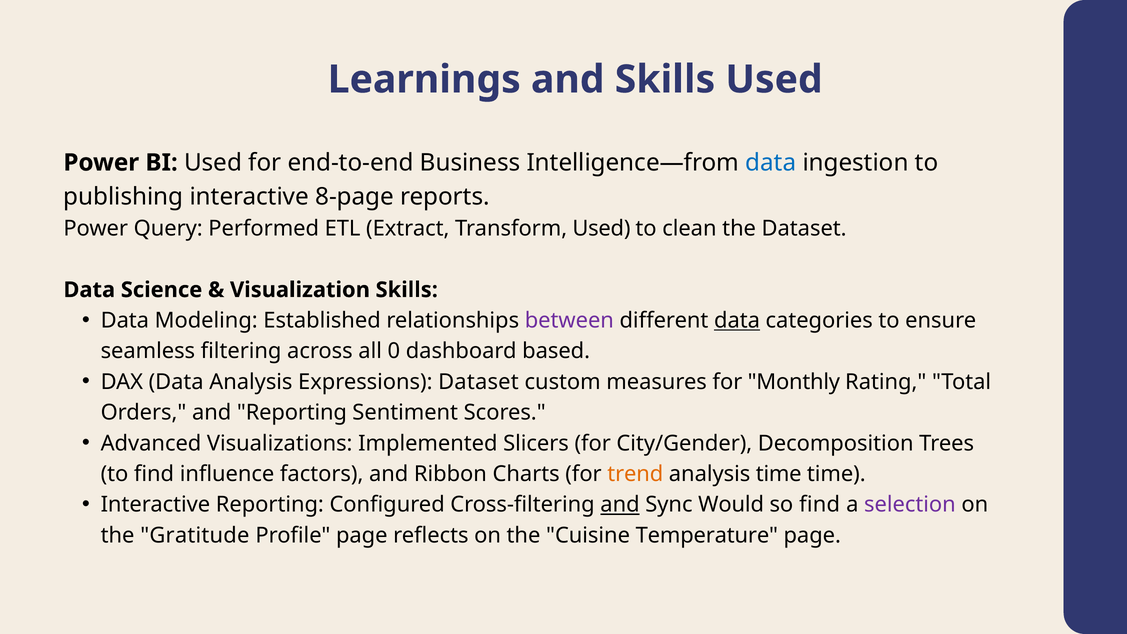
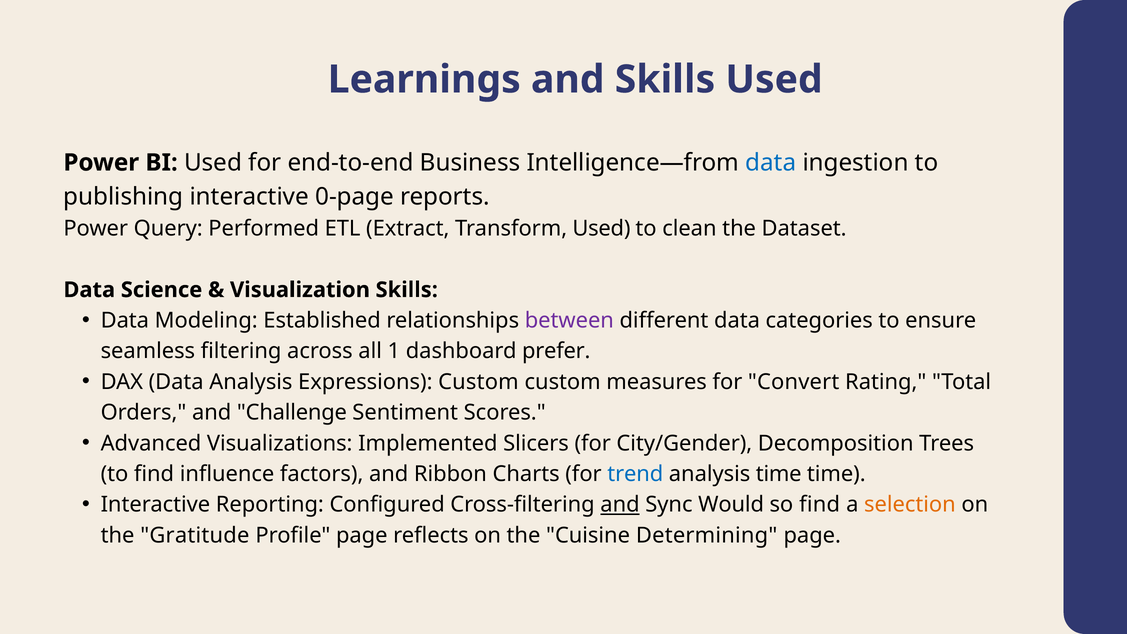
8-page: 8-page -> 0-page
data at (737, 321) underline: present -> none
0: 0 -> 1
based: based -> prefer
Expressions Dataset: Dataset -> Custom
Monthly: Monthly -> Convert
and Reporting: Reporting -> Challenge
trend colour: orange -> blue
selection colour: purple -> orange
Temperature: Temperature -> Determining
